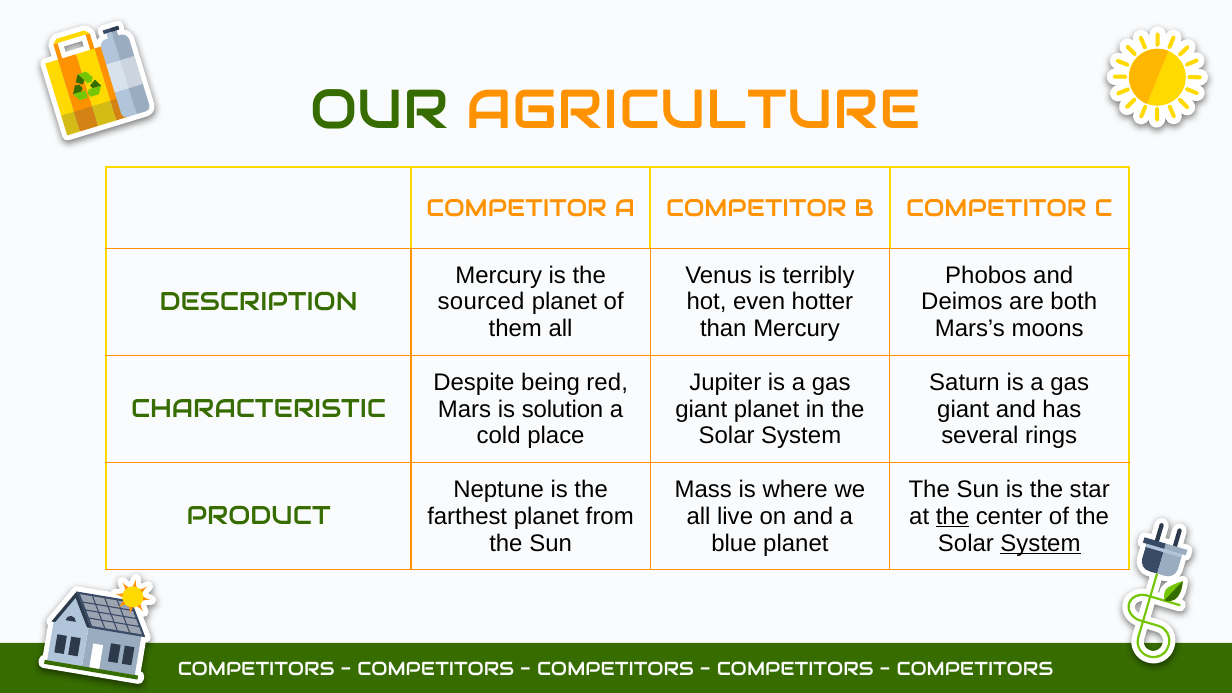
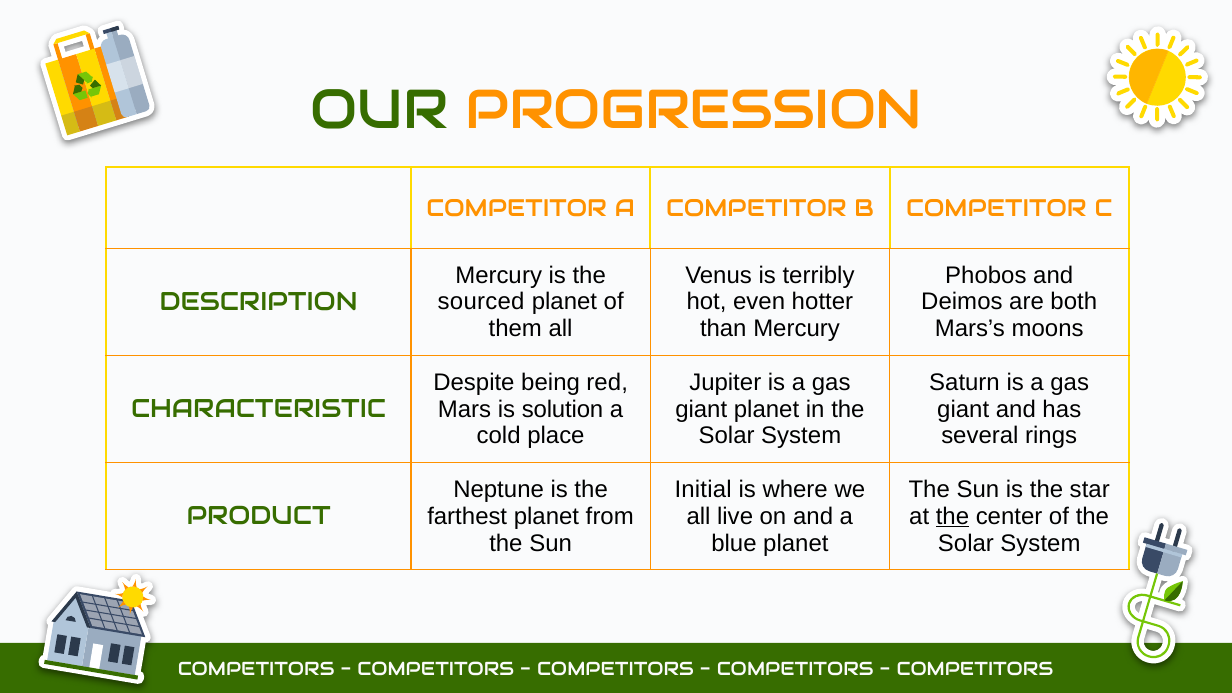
AGRICULTURE: AGRICULTURE -> PROGRESSION
Mass: Mass -> Initial
System at (1040, 543) underline: present -> none
